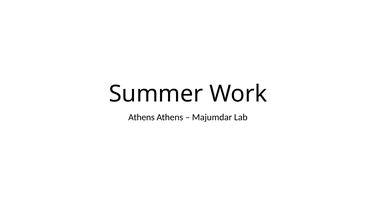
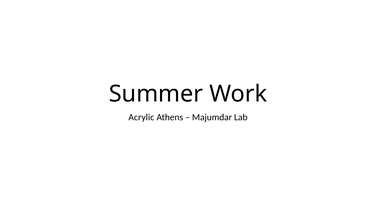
Athens at (141, 118): Athens -> Acrylic
